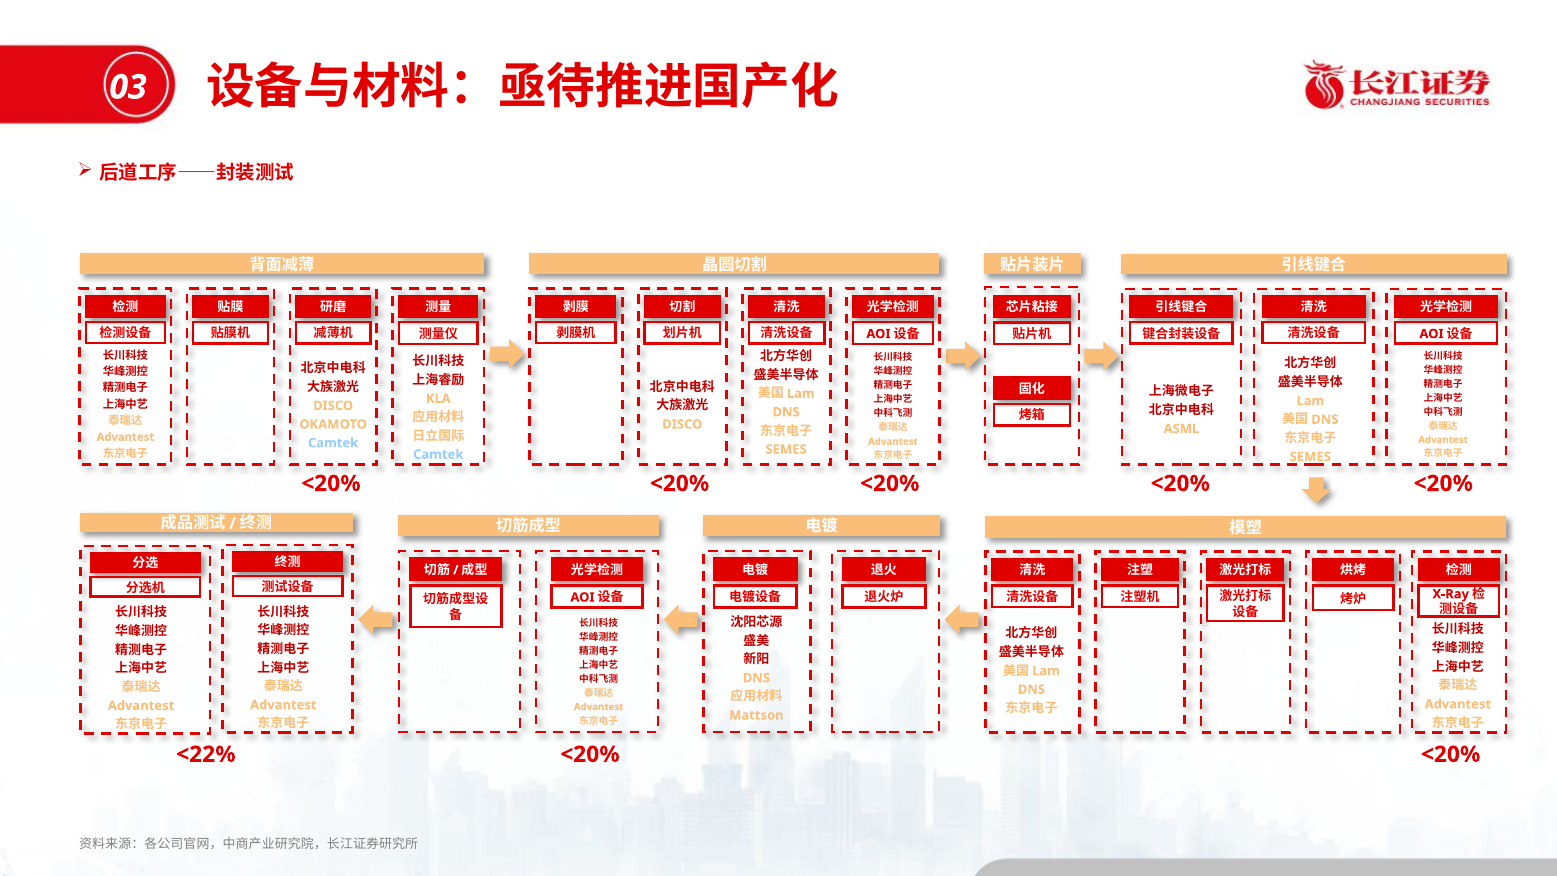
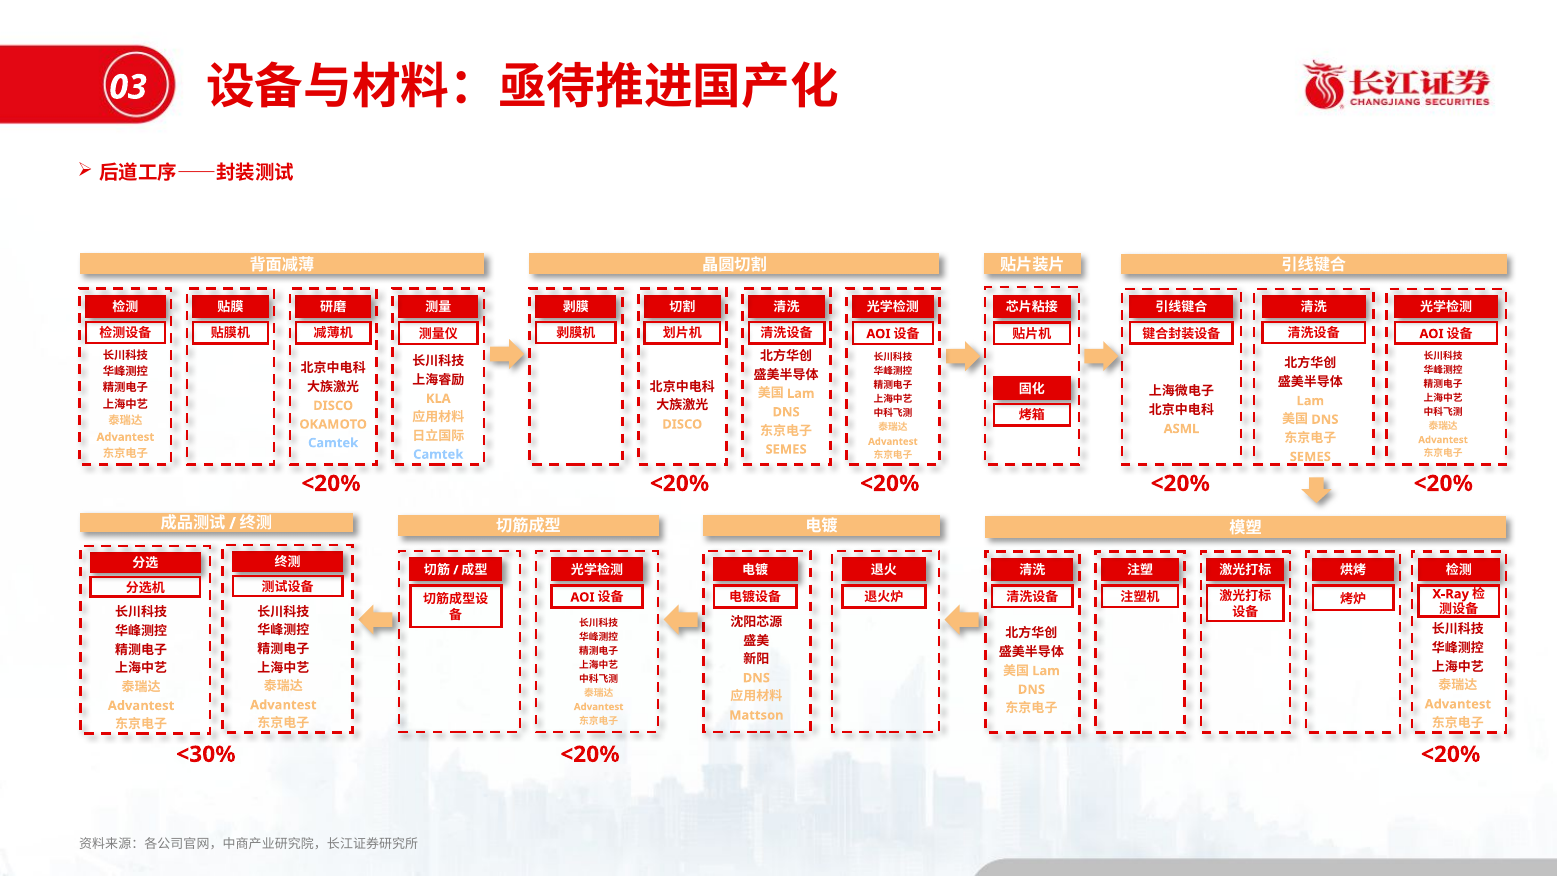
<22%: <22% -> <30%
